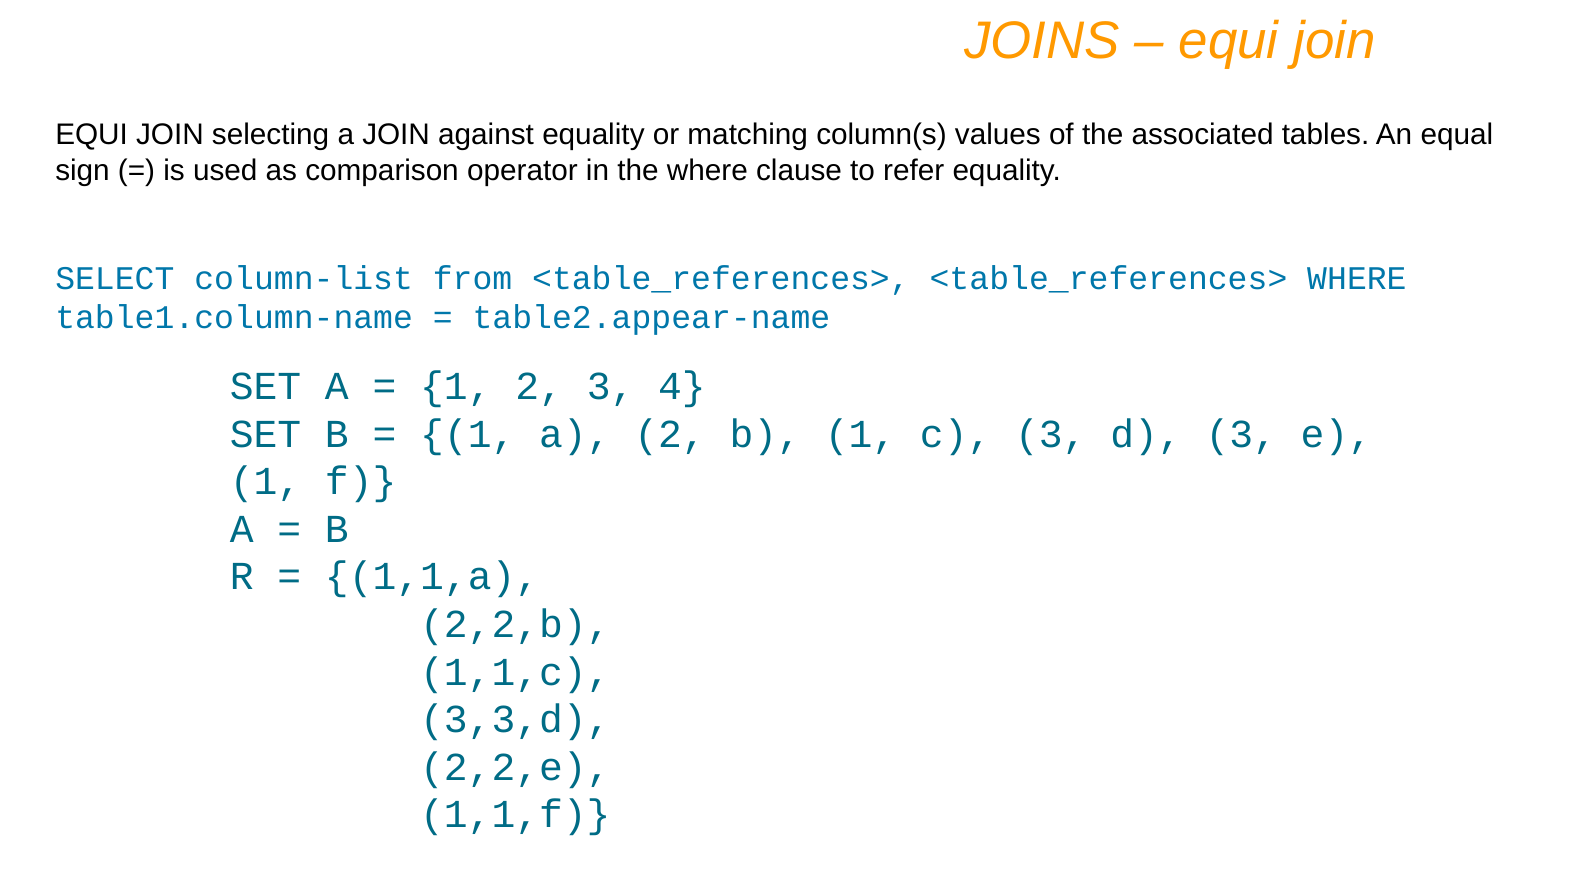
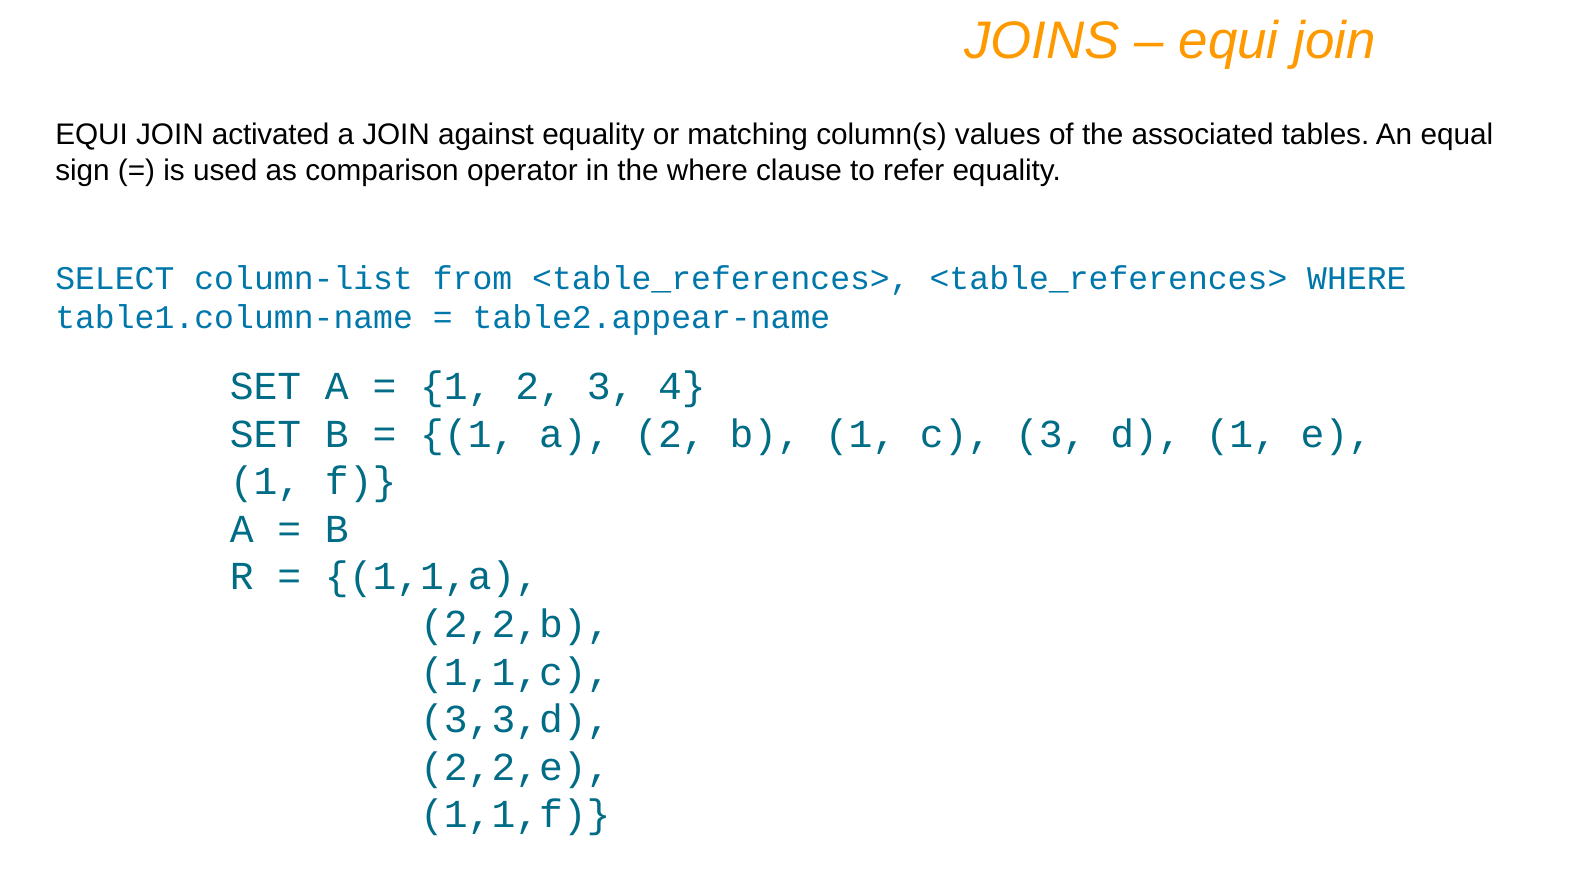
selecting: selecting -> activated
d 3: 3 -> 1
